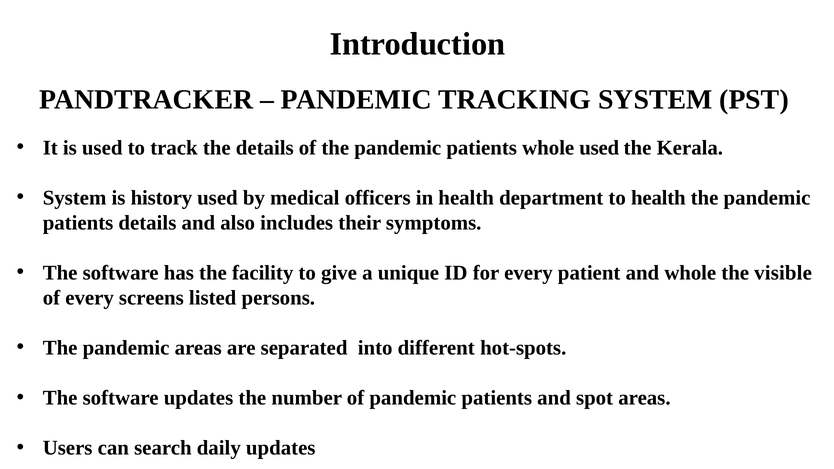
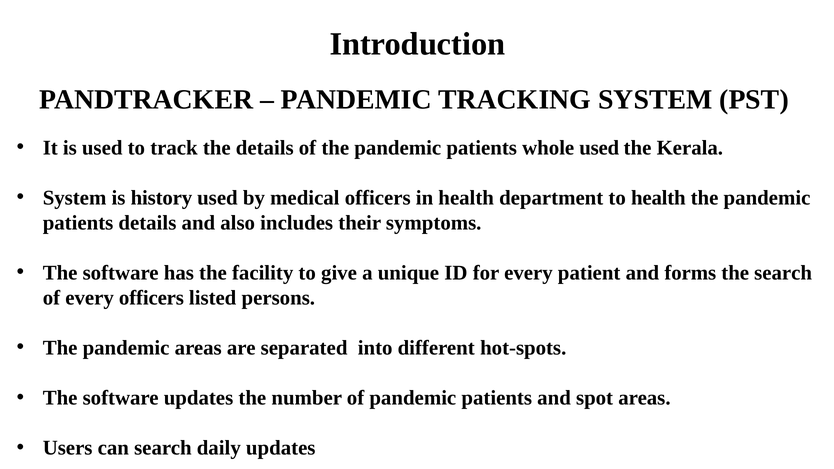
and whole: whole -> forms
the visible: visible -> search
every screens: screens -> officers
